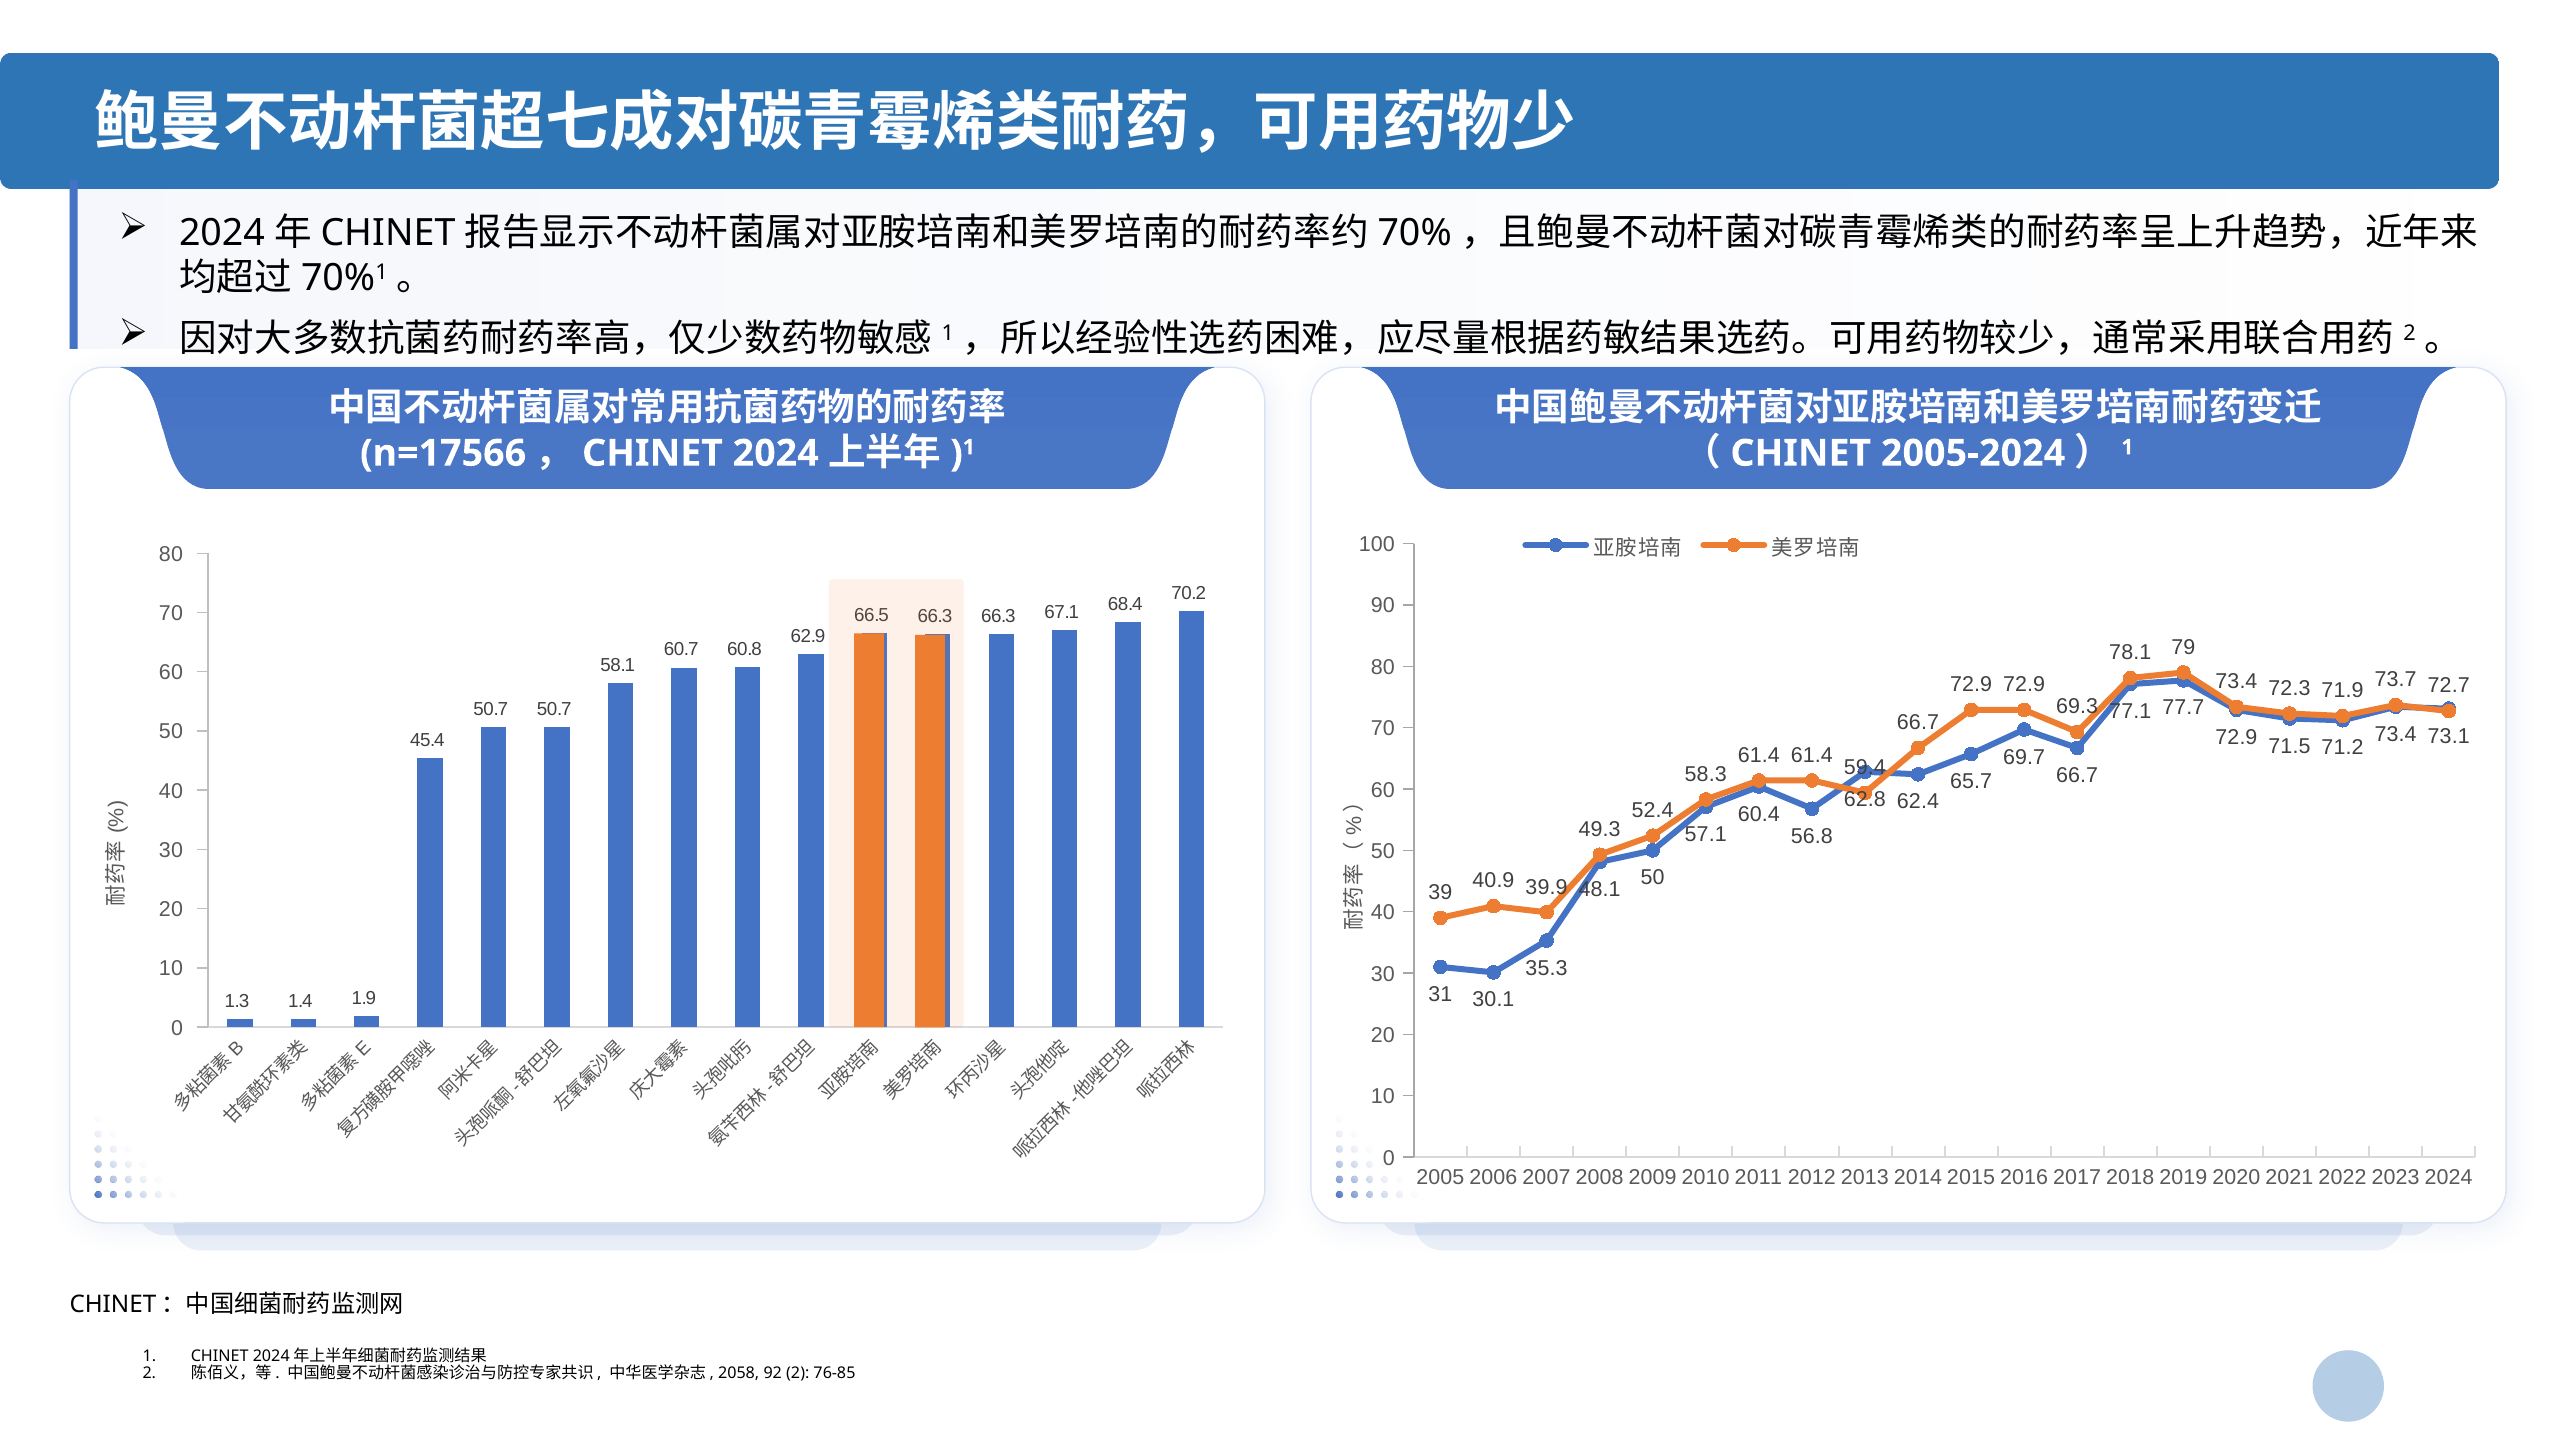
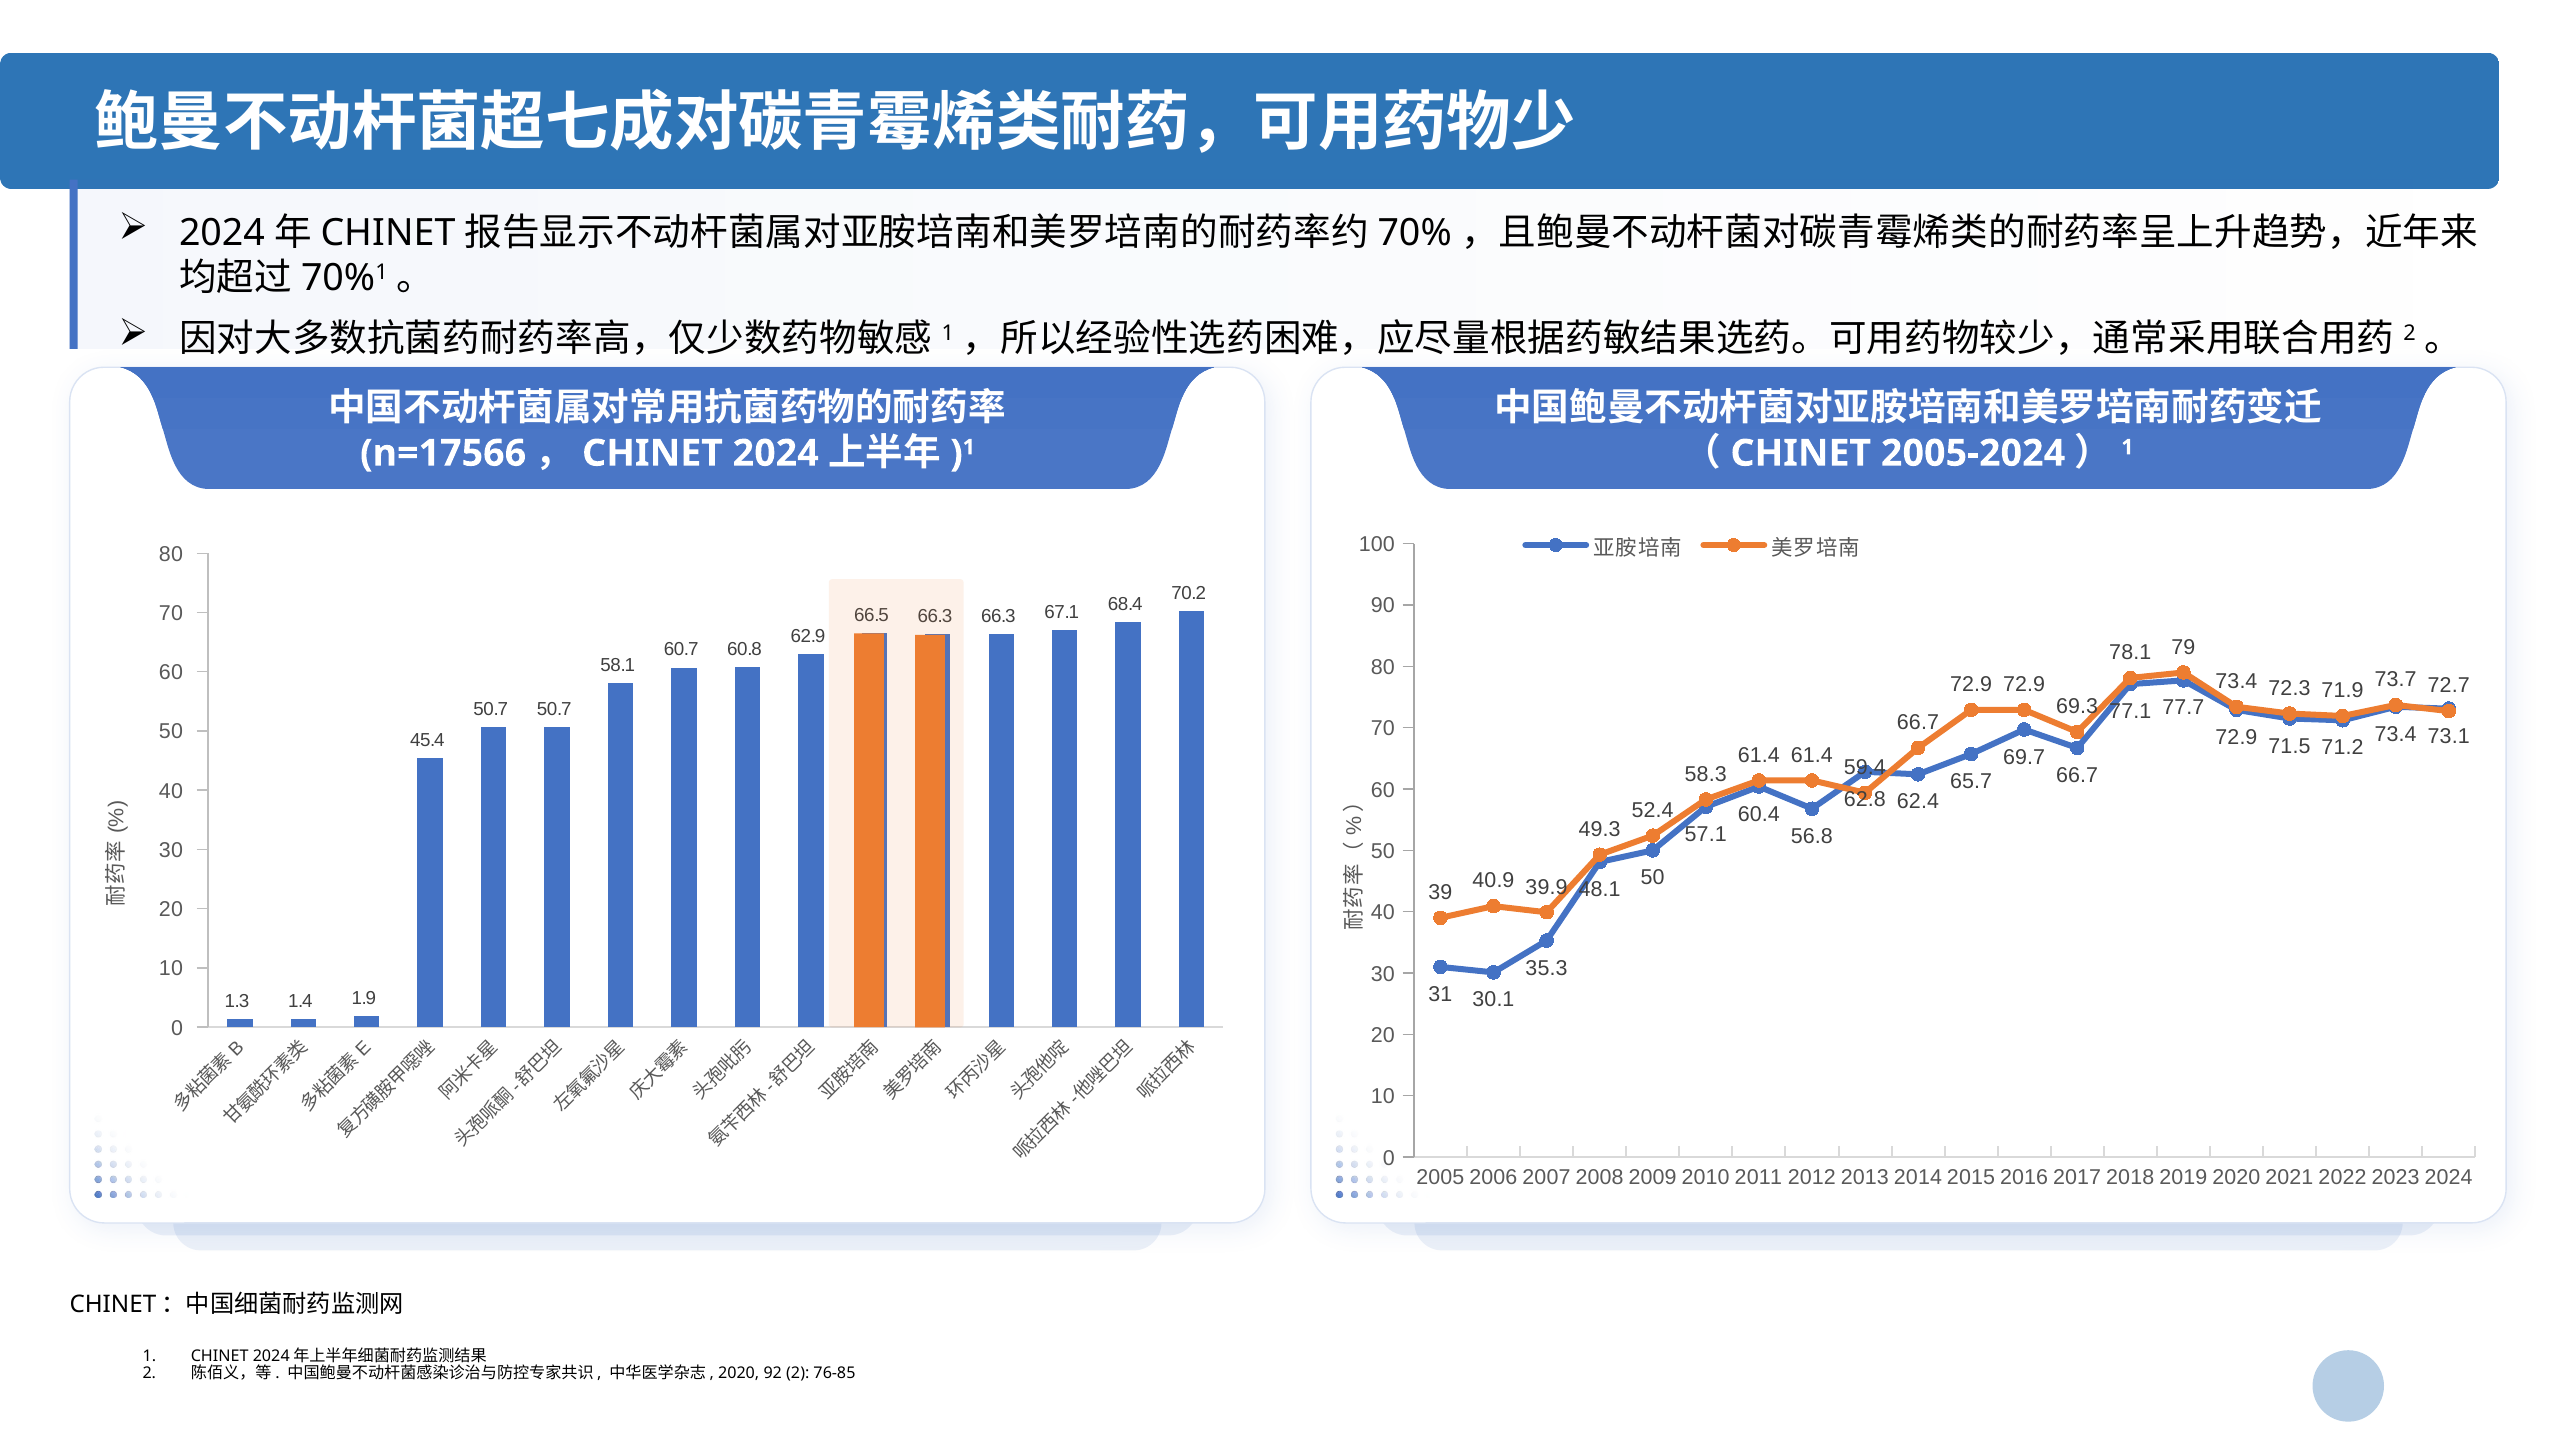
2058: 2058 -> 2020
